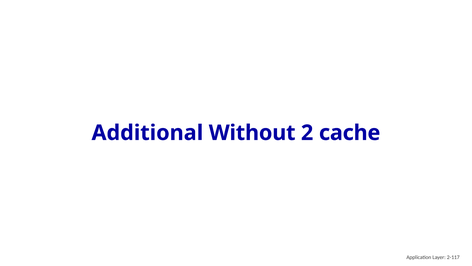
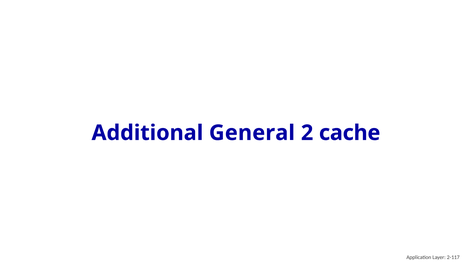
Without: Without -> General
